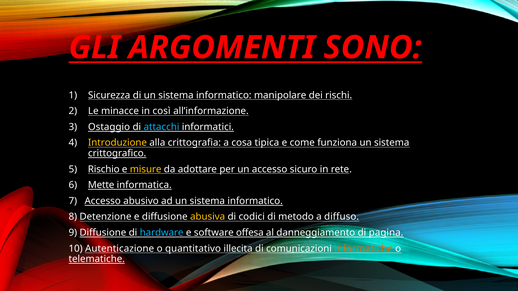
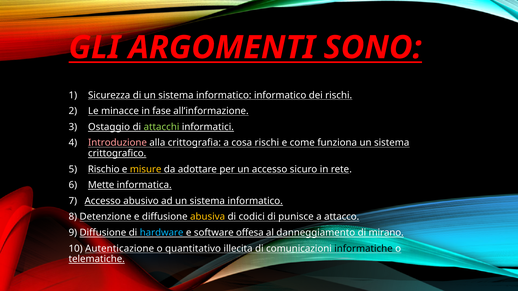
informatico manipolare: manipolare -> informatico
così: così -> fase
attacchi colour: light blue -> light green
Introduzione colour: yellow -> pink
cosa tipica: tipica -> rischi
metodo: metodo -> punisce
diffuso: diffuso -> attacco
pagina: pagina -> mirano
informatiche colour: orange -> black
